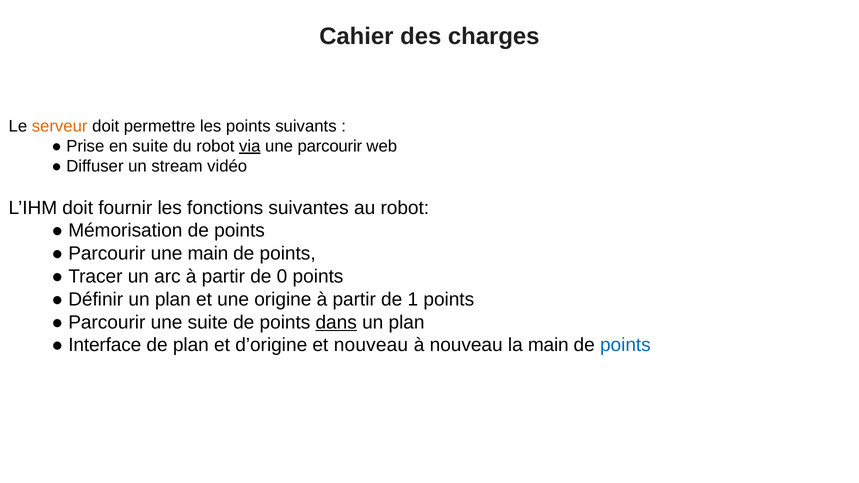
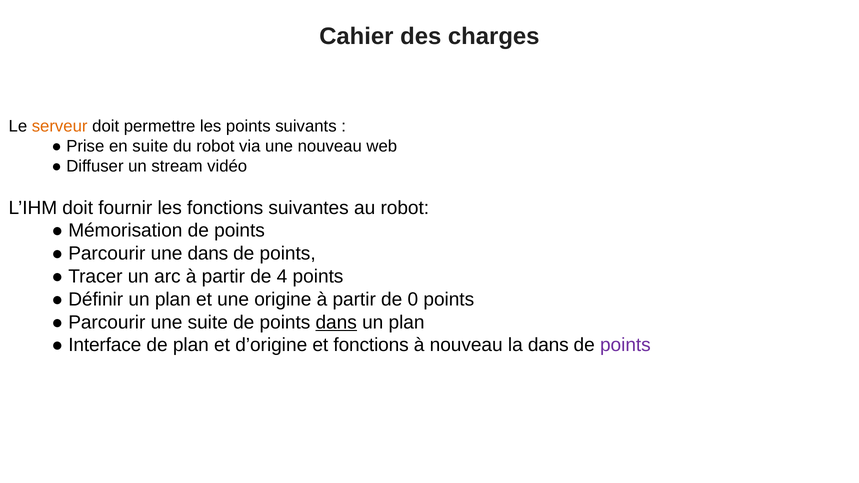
via underline: present -> none
une parcourir: parcourir -> nouveau
une main: main -> dans
0: 0 -> 4
1: 1 -> 0
et nouveau: nouveau -> fonctions
la main: main -> dans
points at (625, 345) colour: blue -> purple
